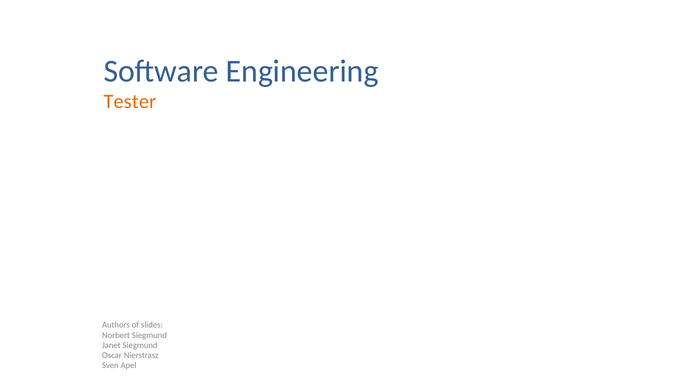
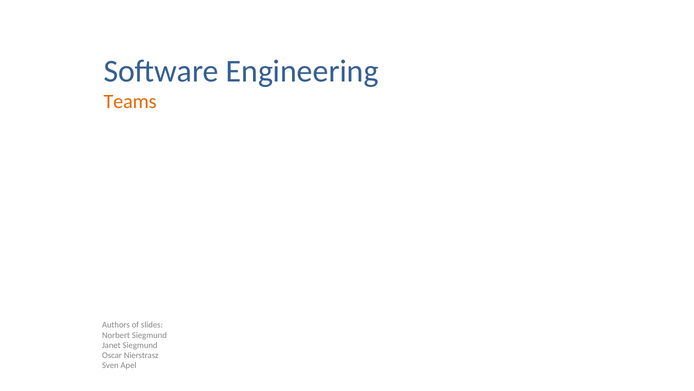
Tester: Tester -> Teams
